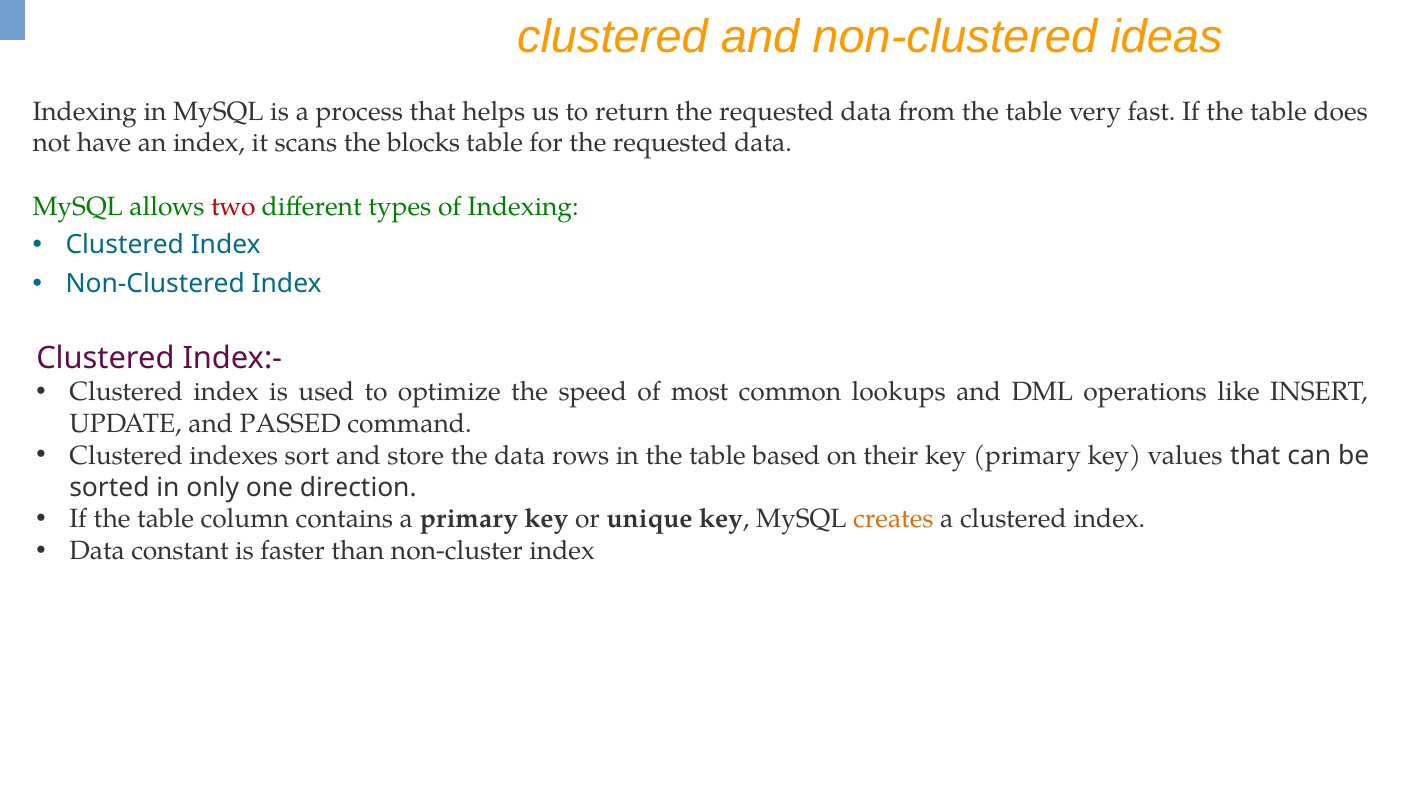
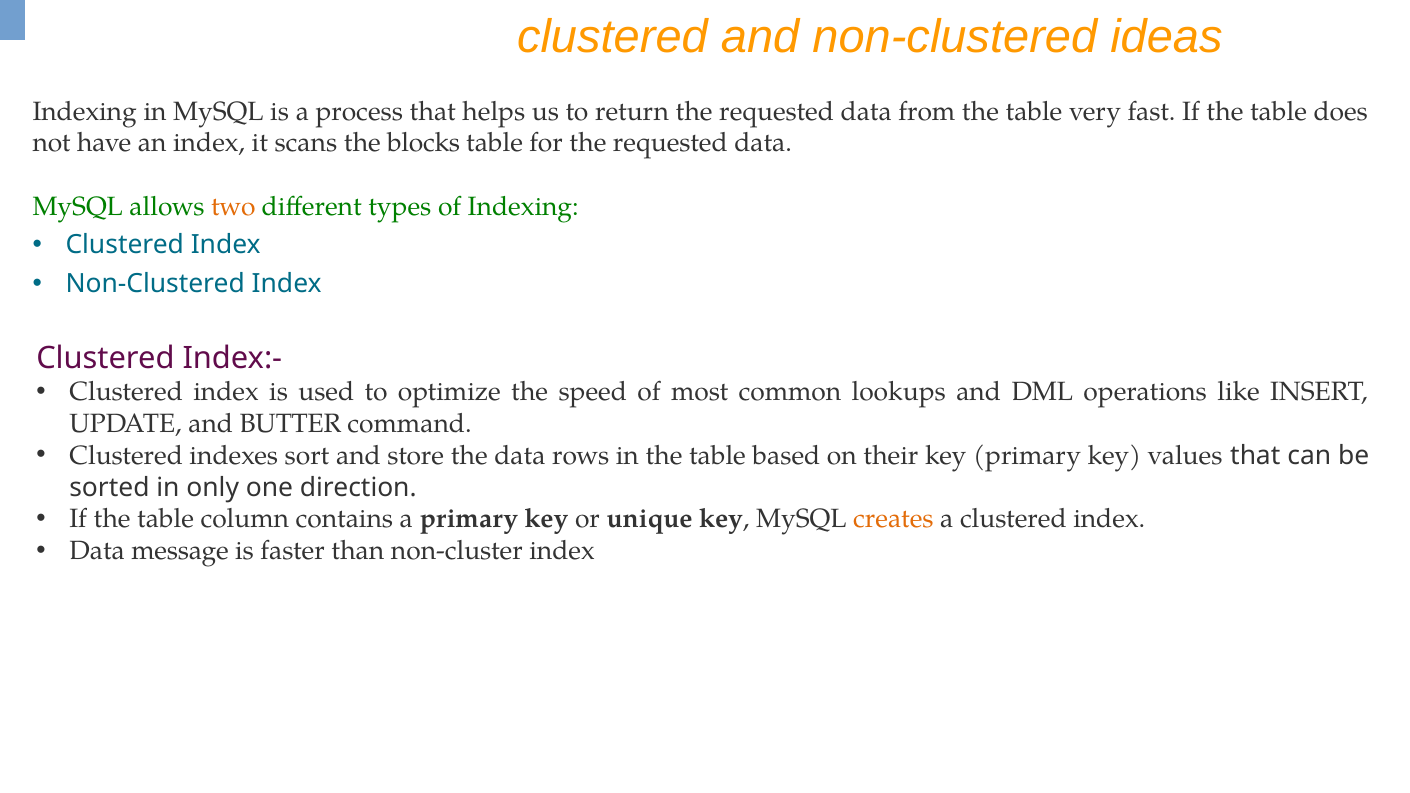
two colour: red -> orange
PASSED: PASSED -> BUTTER
constant: constant -> message
